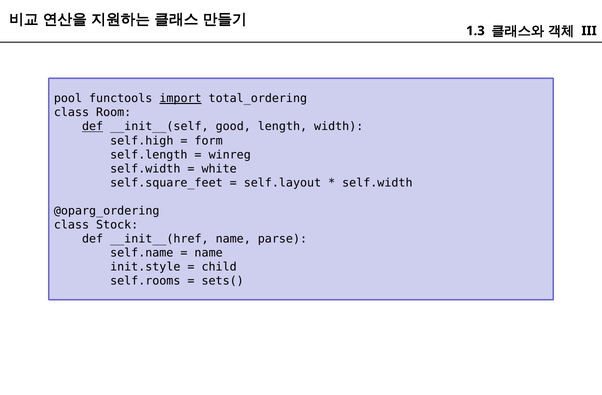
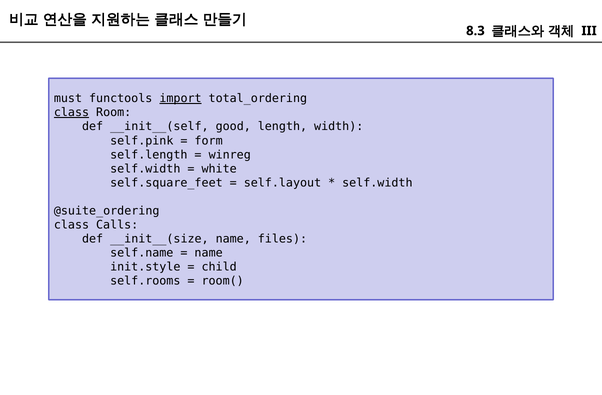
1.3: 1.3 -> 8.3
pool: pool -> must
class at (72, 113) underline: none -> present
def at (93, 127) underline: present -> none
self.high: self.high -> self.pink
@oparg_ordering: @oparg_ordering -> @suite_ordering
Stock: Stock -> Calls
__init__(href: __init__(href -> __init__(size
parse: parse -> files
sets(: sets( -> room(
